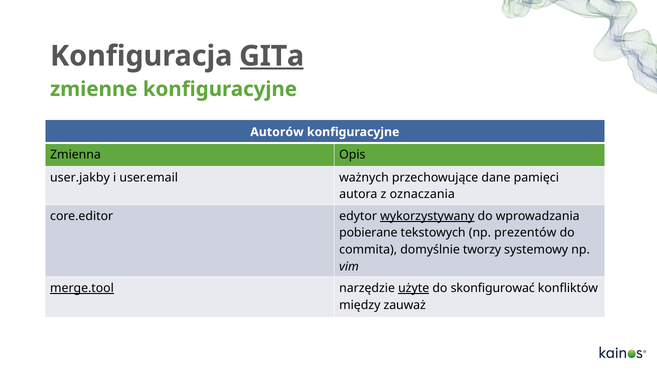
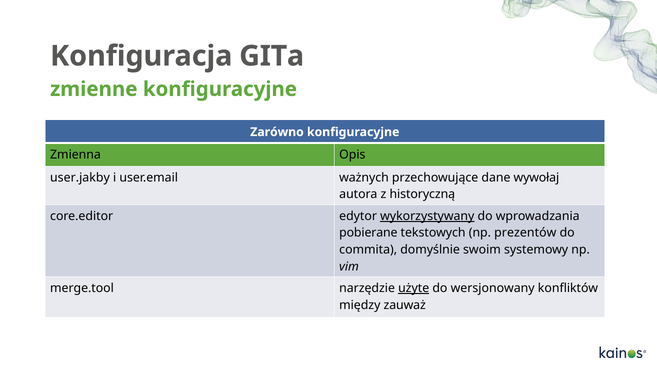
GITa underline: present -> none
Autorów: Autorów -> Zarówno
pamięci: pamięci -> wywołaj
oznaczania: oznaczania -> historyczną
tworzy: tworzy -> swoim
merge.tool underline: present -> none
skonfigurować: skonfigurować -> wersjonowany
